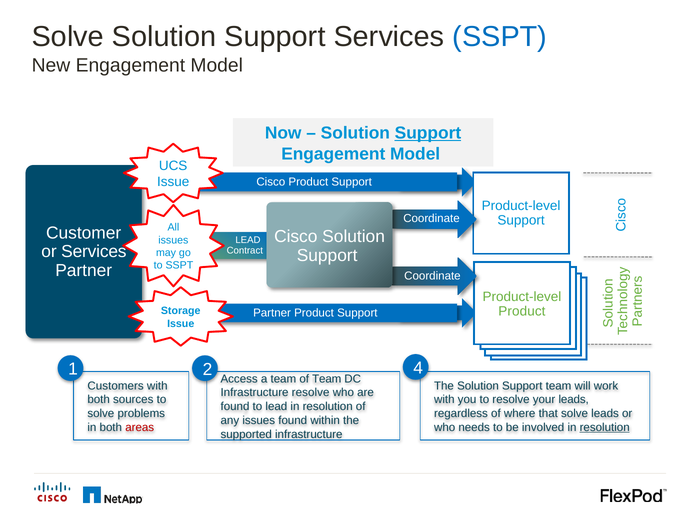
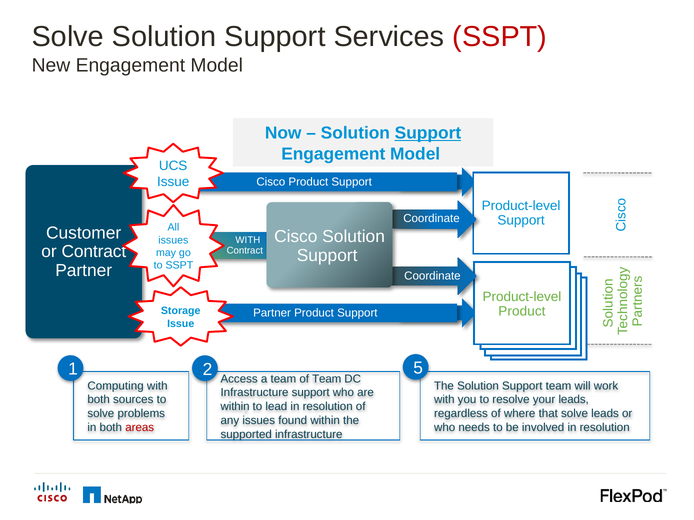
SSPT at (500, 37) colour: blue -> red
LEAD at (248, 241): LEAD -> WITH
or Services: Services -> Contract
4: 4 -> 5
Customers: Customers -> Computing
Infrastructure resolve: resolve -> support
found at (235, 407): found -> within
resolution at (605, 428) underline: present -> none
